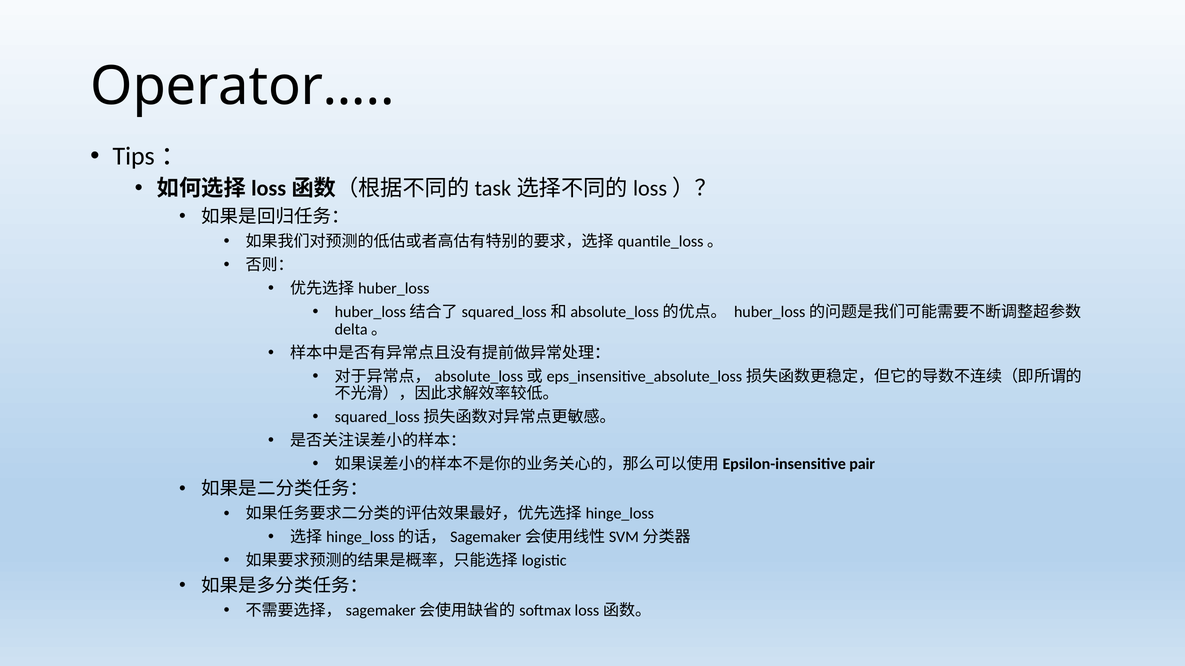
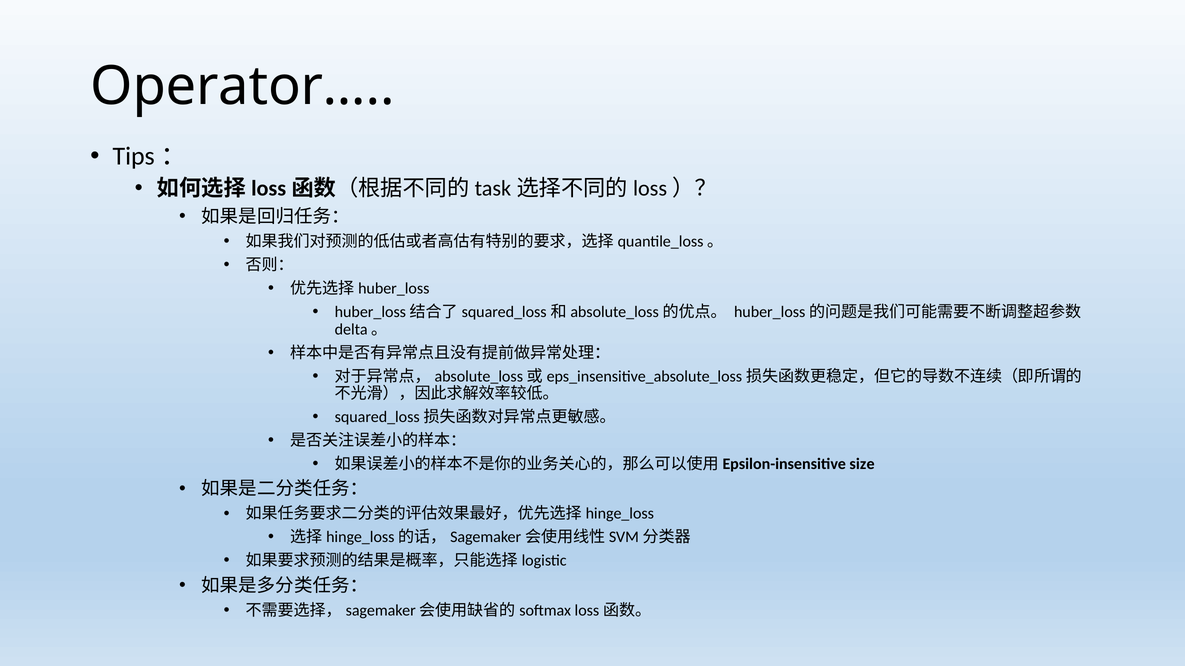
pair: pair -> size
